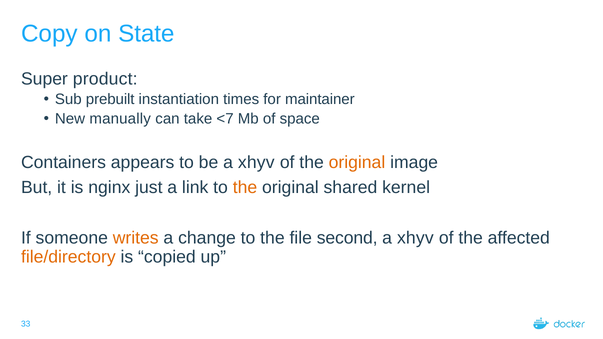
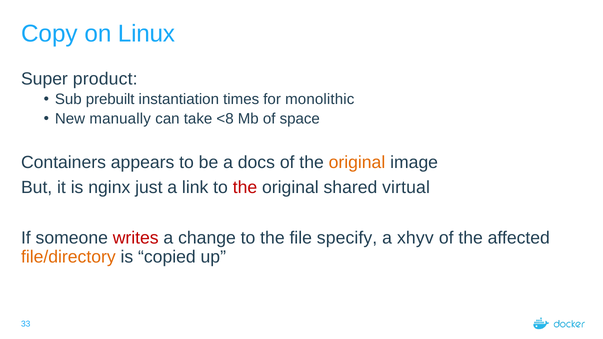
State: State -> Linux
maintainer: maintainer -> monolithic
<7: <7 -> <8
be a xhyv: xhyv -> docs
the at (245, 188) colour: orange -> red
kernel: kernel -> virtual
writes colour: orange -> red
second: second -> specify
